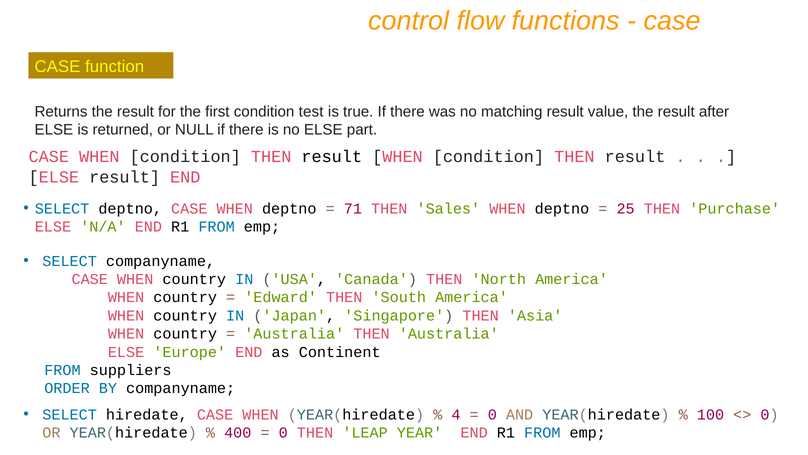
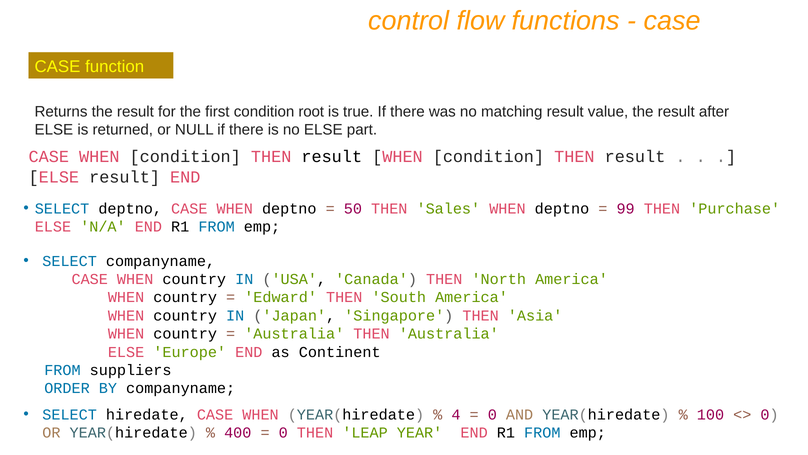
test: test -> root
71: 71 -> 50
25: 25 -> 99
